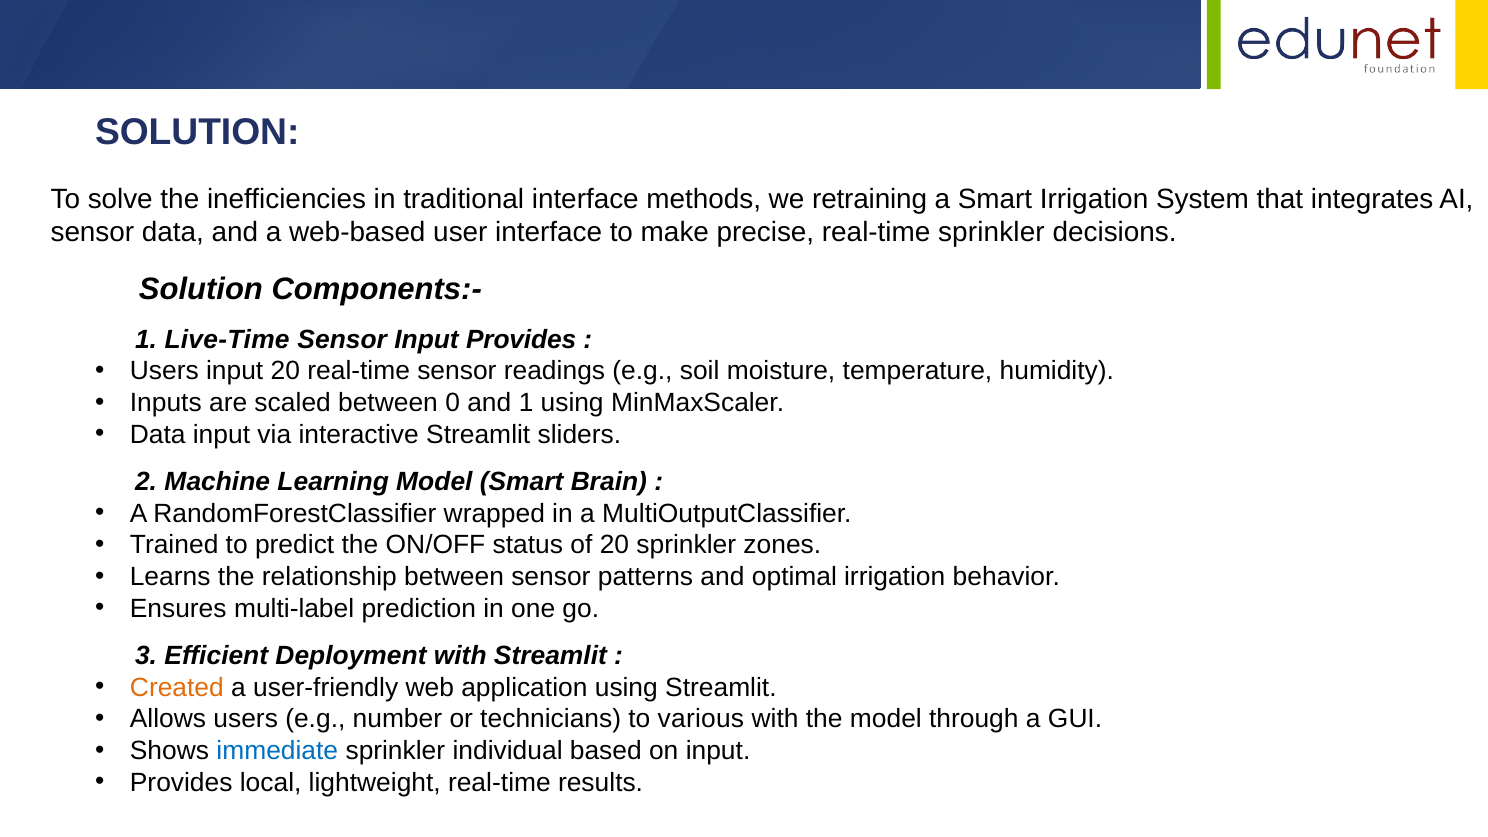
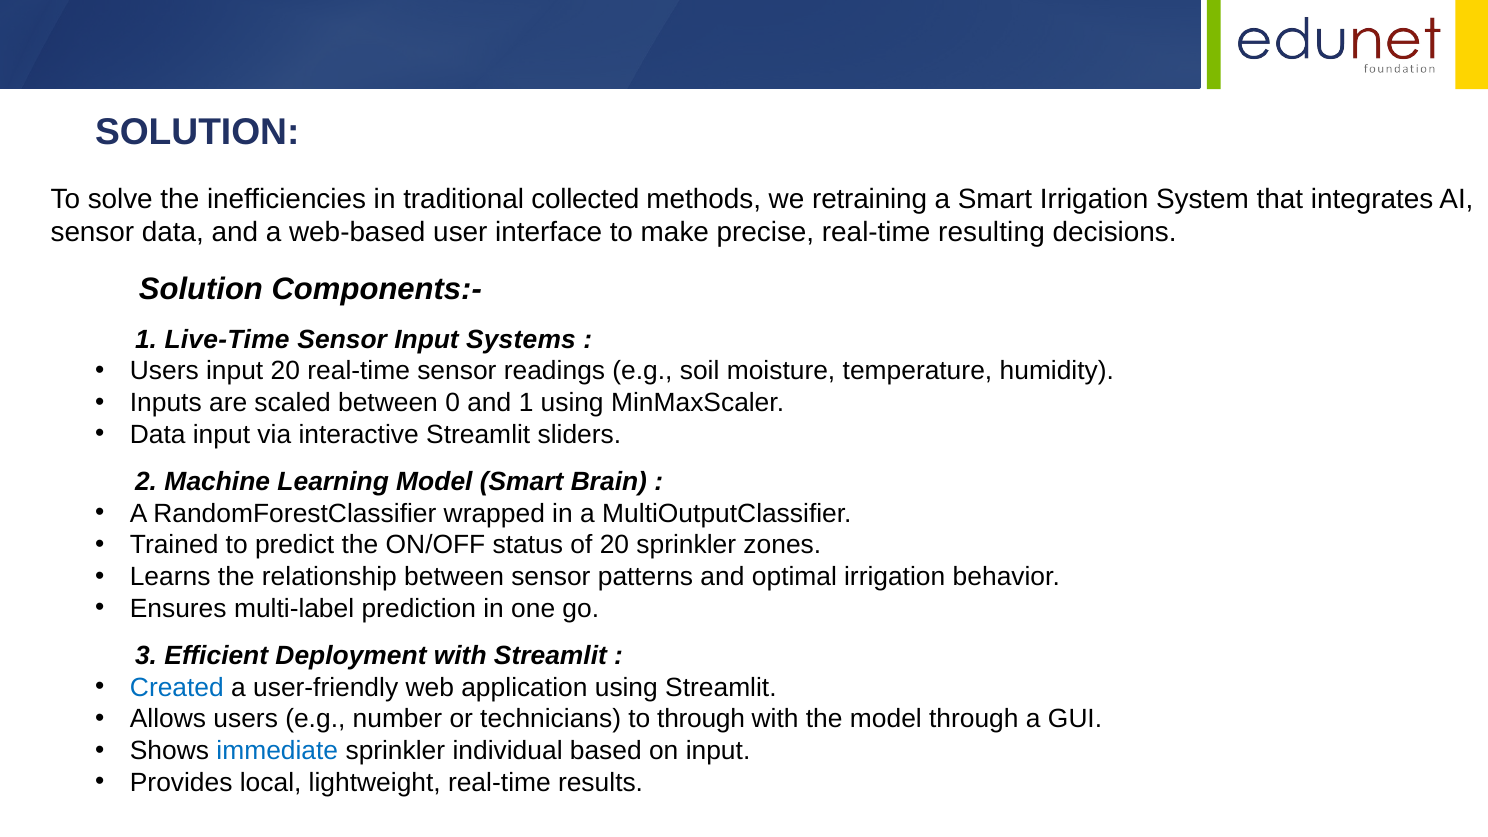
traditional interface: interface -> collected
real-time sprinkler: sprinkler -> resulting
Input Provides: Provides -> Systems
Created colour: orange -> blue
to various: various -> through
